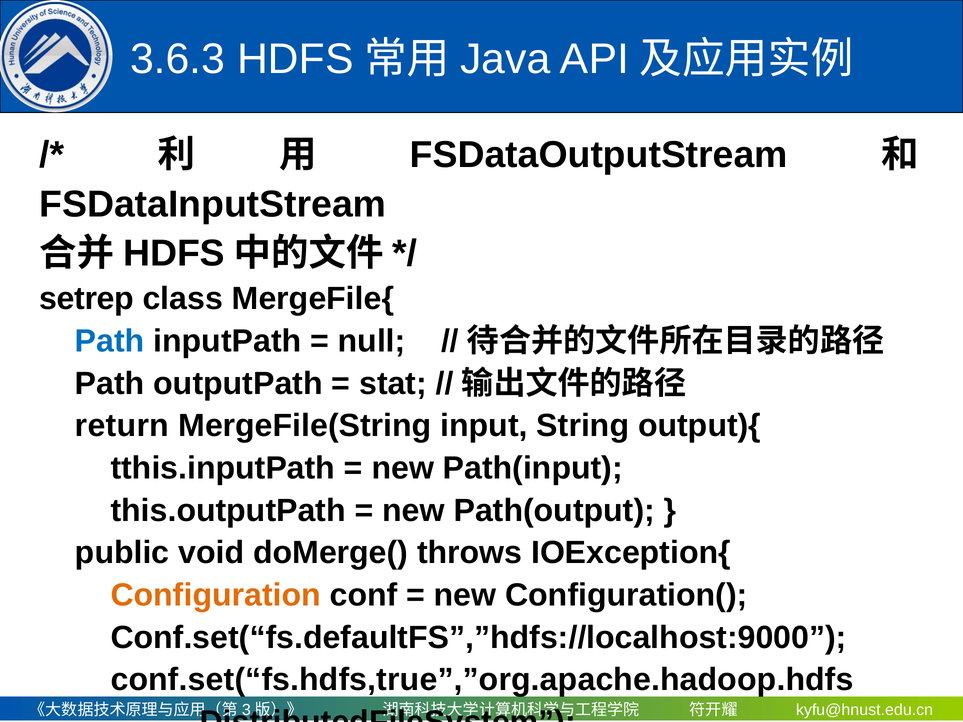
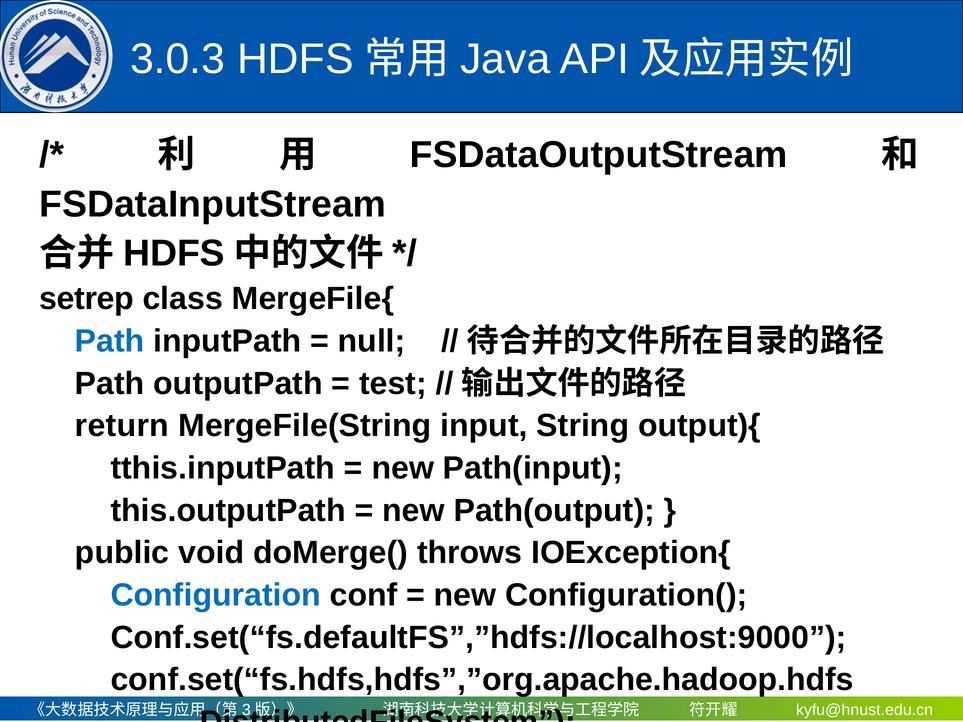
3.6.3: 3.6.3 -> 3.0.3
stat: stat -> test
Configuration colour: orange -> blue
conf.set(“fs.hdfs,true”,”org.apache.hadoop.hdfs: conf.set(“fs.hdfs,true”,”org.apache.hadoop.hdfs -> conf.set(“fs.hdfs,hdfs”,”org.apache.hadoop.hdfs
